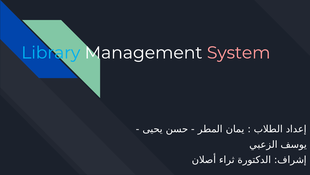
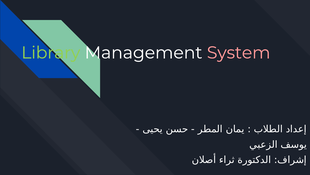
Library colour: light blue -> light green
